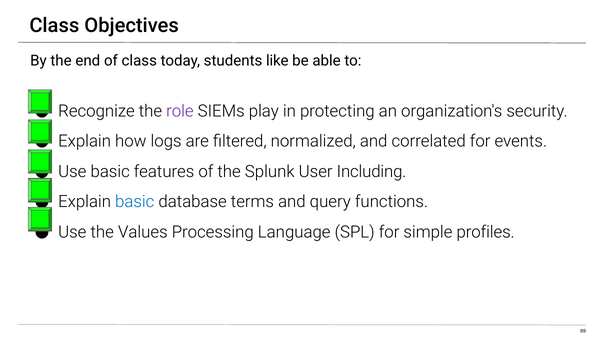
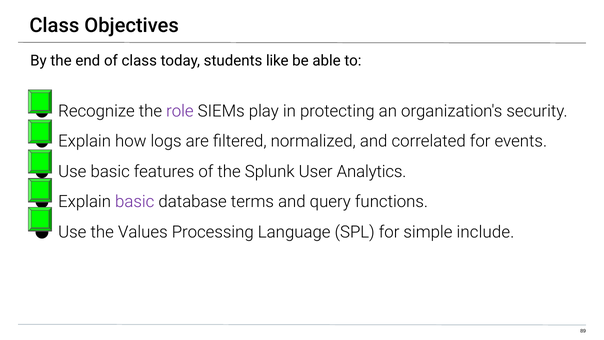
Including: Including -> Analytics
basic at (135, 202) colour: blue -> purple
profiles: profiles -> include
